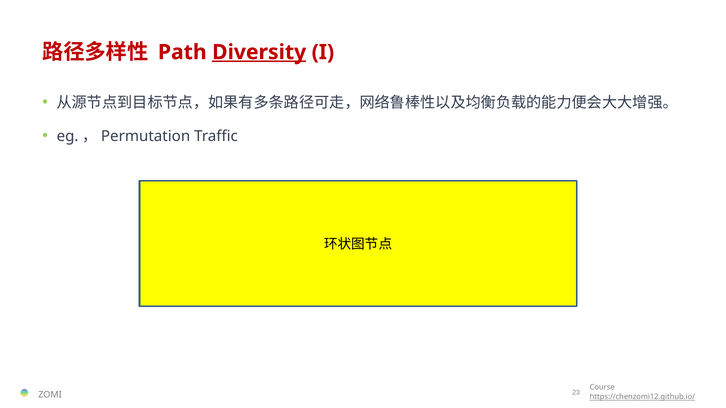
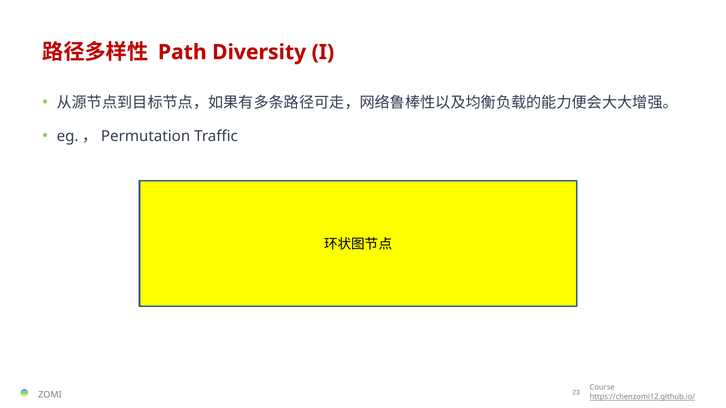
Diversity underline: present -> none
